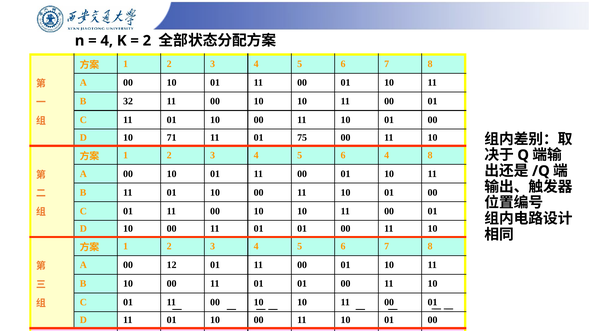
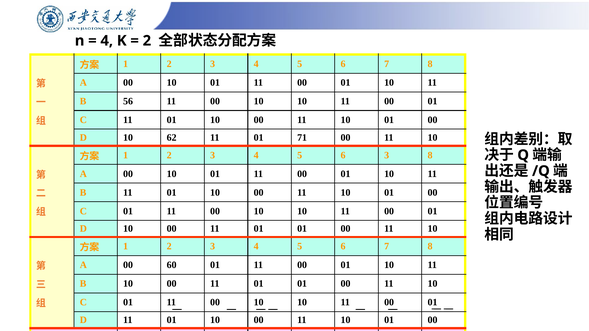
32: 32 -> 56
71: 71 -> 62
75: 75 -> 71
6 4: 4 -> 3
12: 12 -> 60
